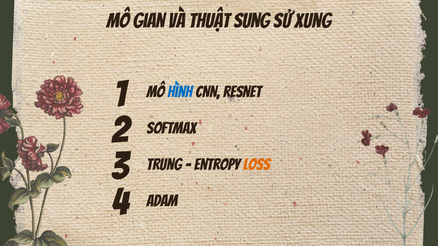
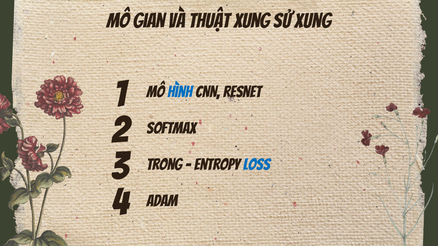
thuật sung: sung -> xung
trung: trung -> trong
loss colour: orange -> blue
